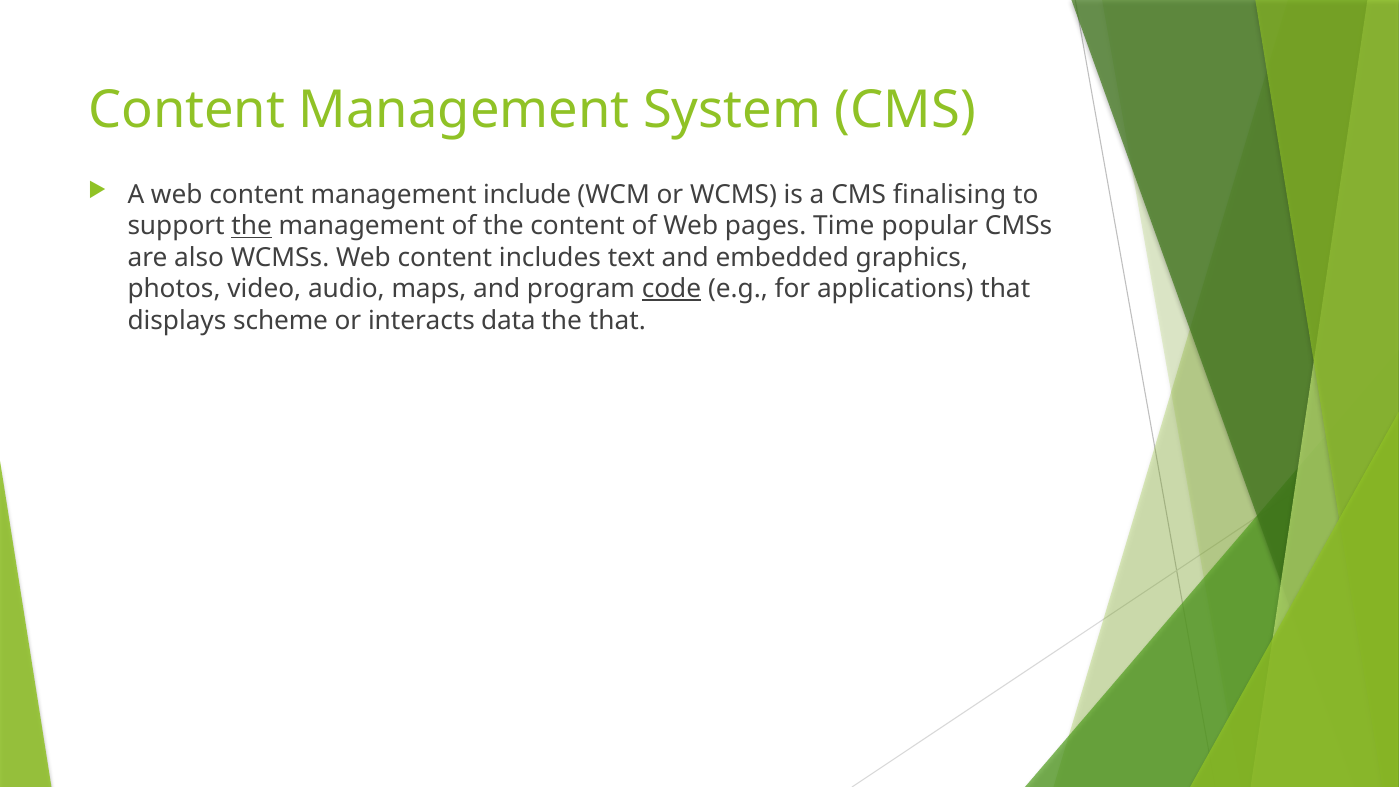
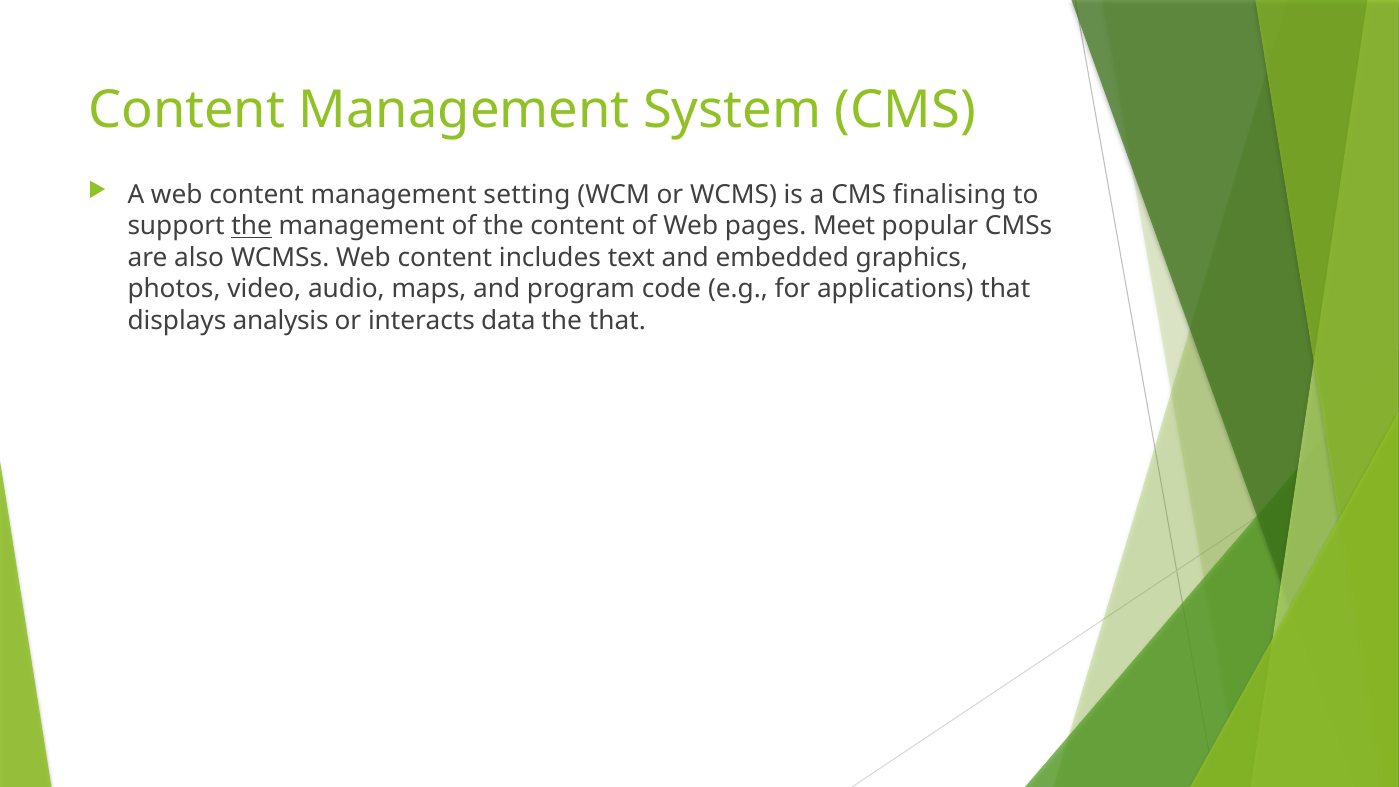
include: include -> setting
Time: Time -> Meet
code underline: present -> none
scheme: scheme -> analysis
